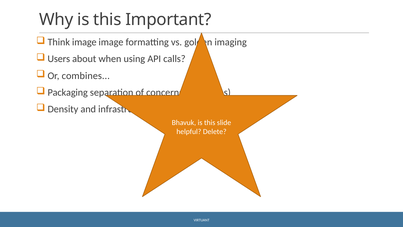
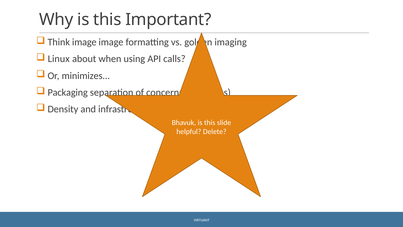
Users: Users -> Linux
combines: combines -> minimizes
